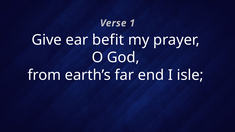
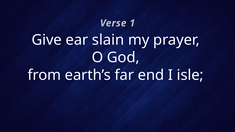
befit: befit -> slain
